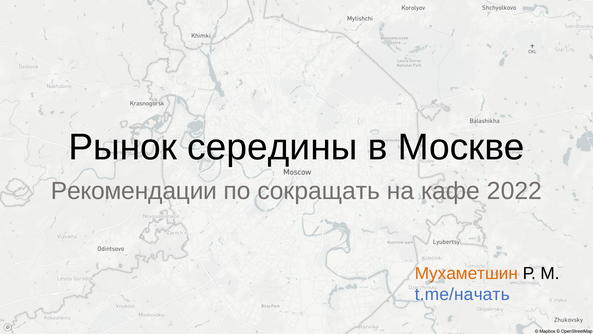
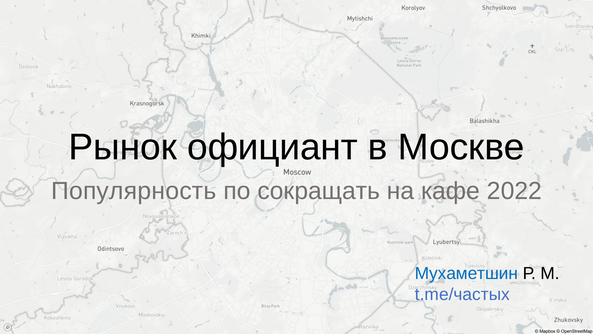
середины: середины -> официант
Рекомендации: Рекомендации -> Популярность
Мухаметшин colour: orange -> blue
t.me/начать: t.me/начать -> t.me/частых
